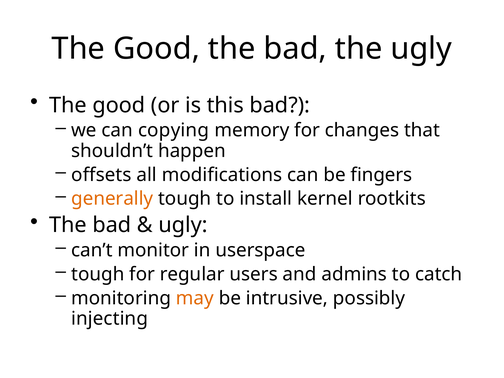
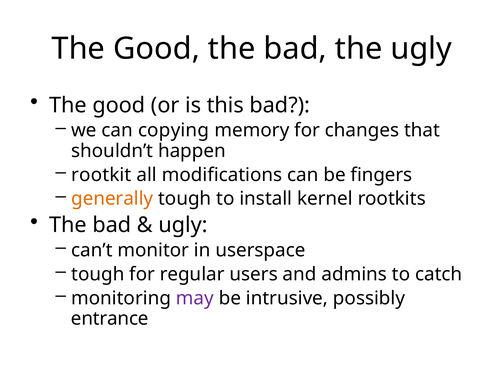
offsets: offsets -> rootkit
may colour: orange -> purple
injecting: injecting -> entrance
